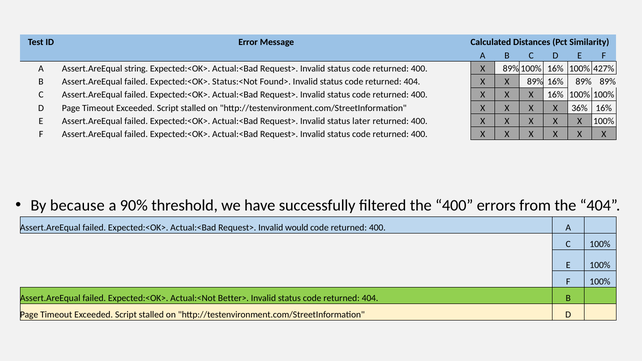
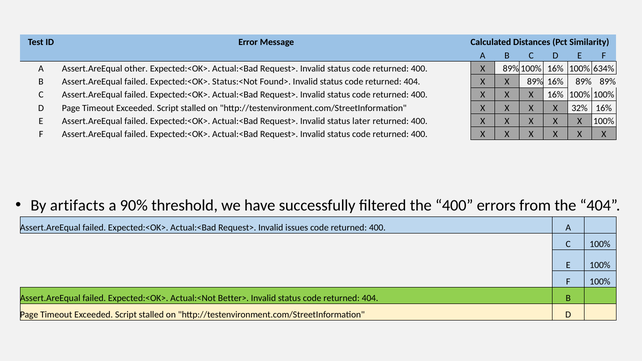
string: string -> other
427%: 427% -> 634%
36%: 36% -> 32%
because: because -> artifacts
would: would -> issues
